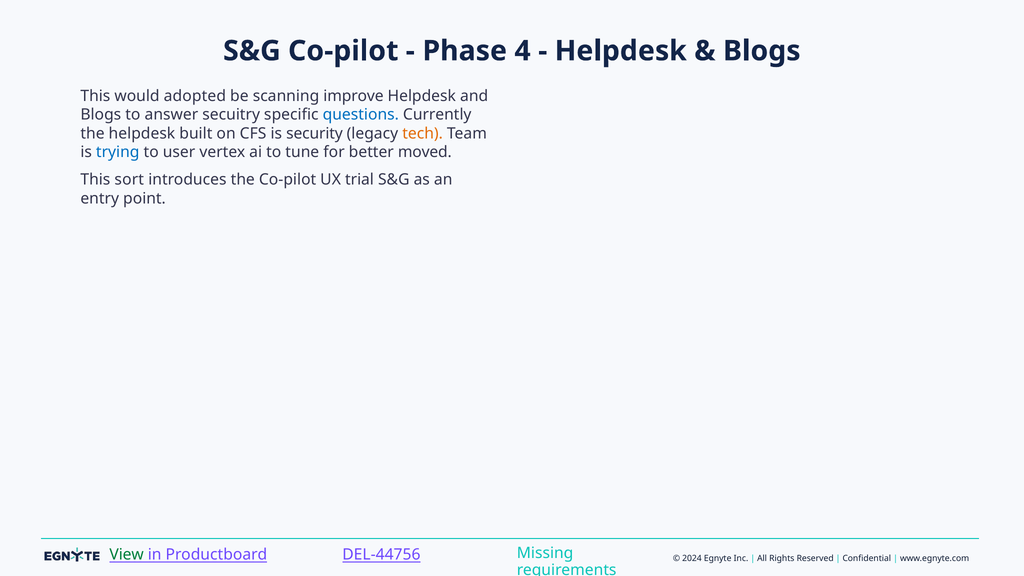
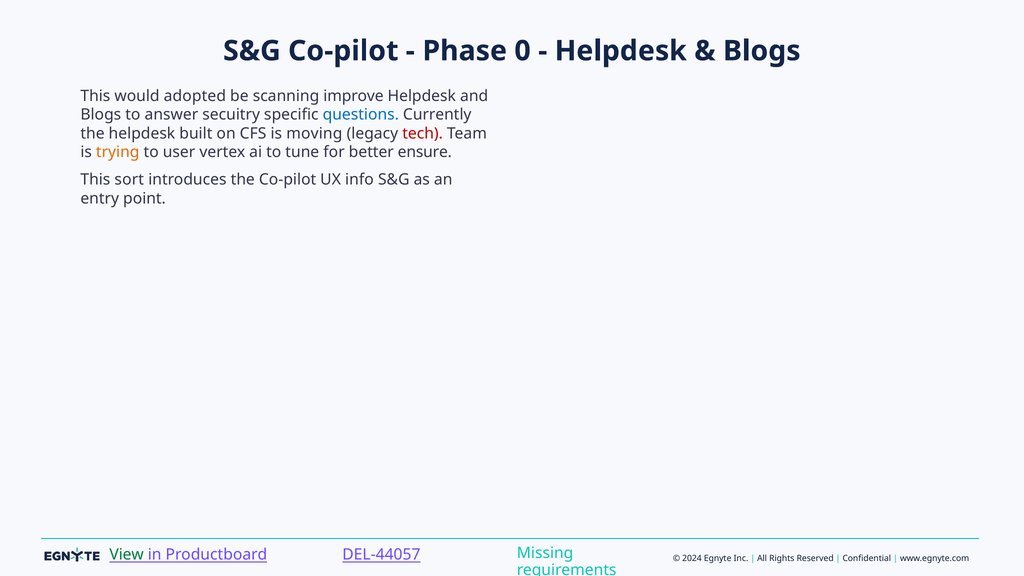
4: 4 -> 0
security: security -> moving
tech colour: orange -> red
trying colour: blue -> orange
moved: moved -> ensure
trial: trial -> info
DEL-44756: DEL-44756 -> DEL-44057
